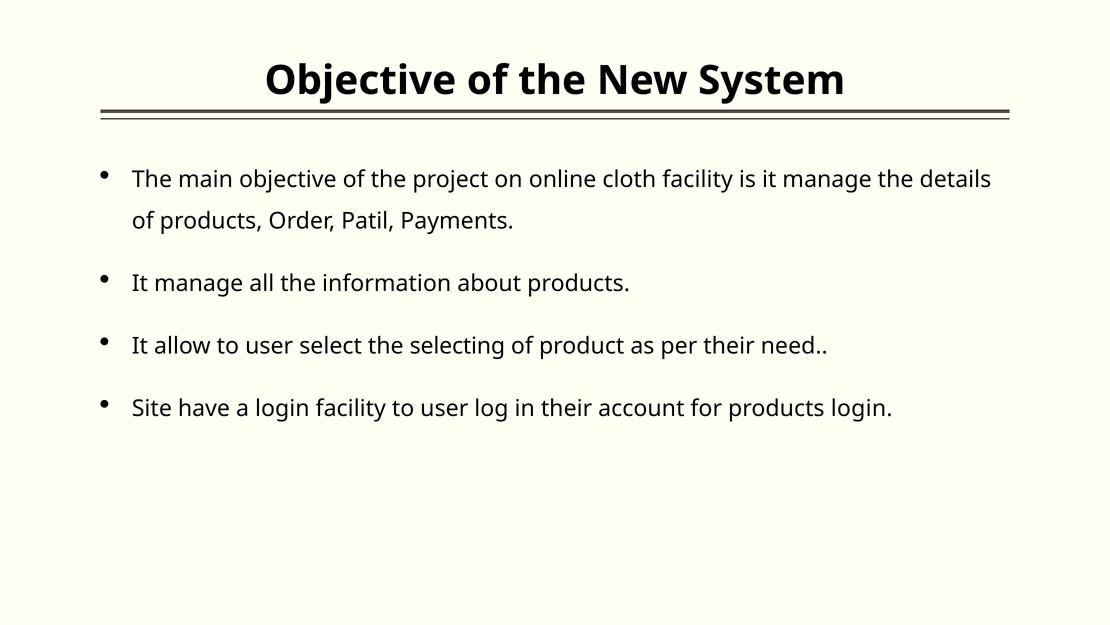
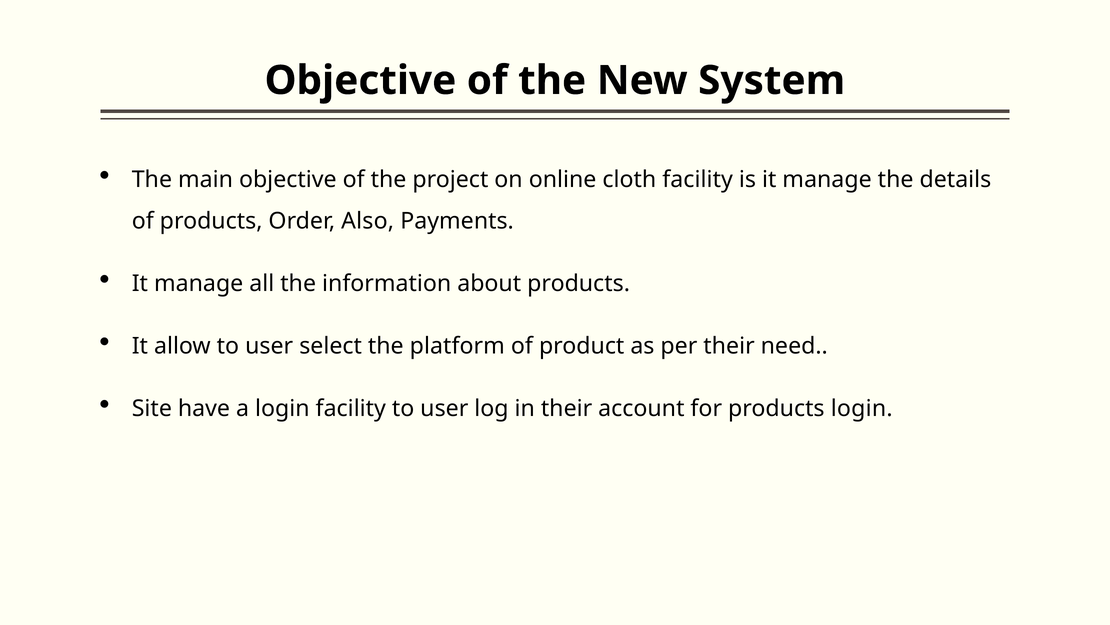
Patil: Patil -> Also
selecting: selecting -> platform
